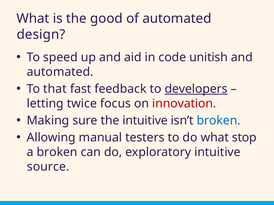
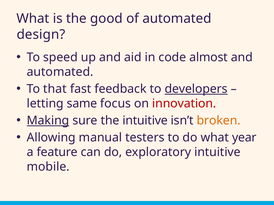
unitish: unitish -> almost
twice: twice -> same
Making underline: none -> present
broken at (219, 121) colour: blue -> orange
stop: stop -> year
a broken: broken -> feature
source: source -> mobile
